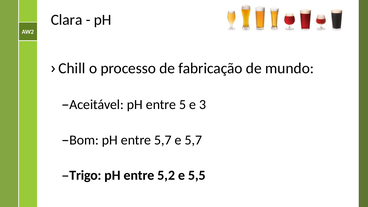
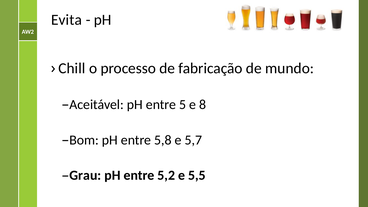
Clara: Clara -> Evita
3: 3 -> 8
entre 5,7: 5,7 -> 5,8
Trigo: Trigo -> Grau
